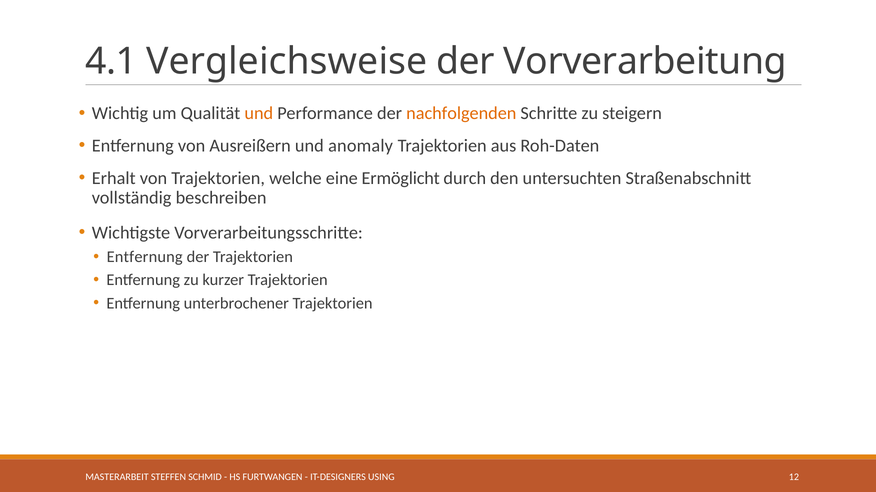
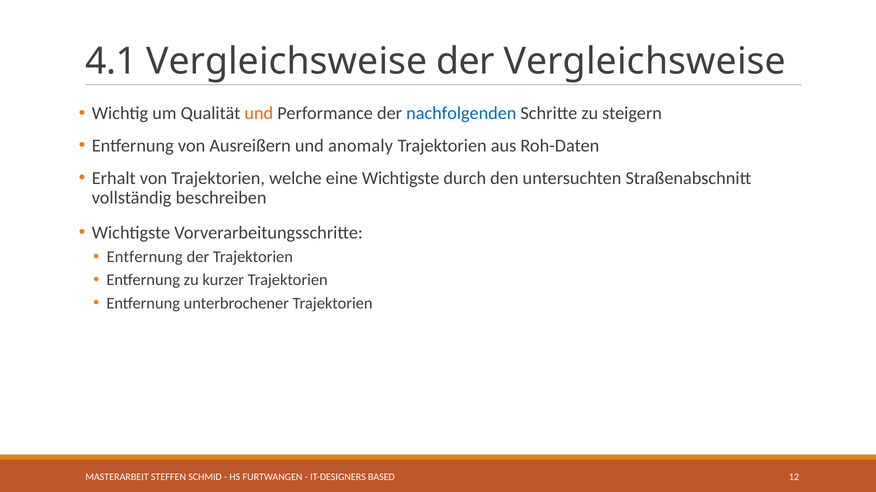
der Vorverarbeitung: Vorverarbeitung -> Vergleichsweise
nachfolgenden colour: orange -> blue
eine Ermöglicht: Ermöglicht -> Wichtigste
USING: USING -> BASED
